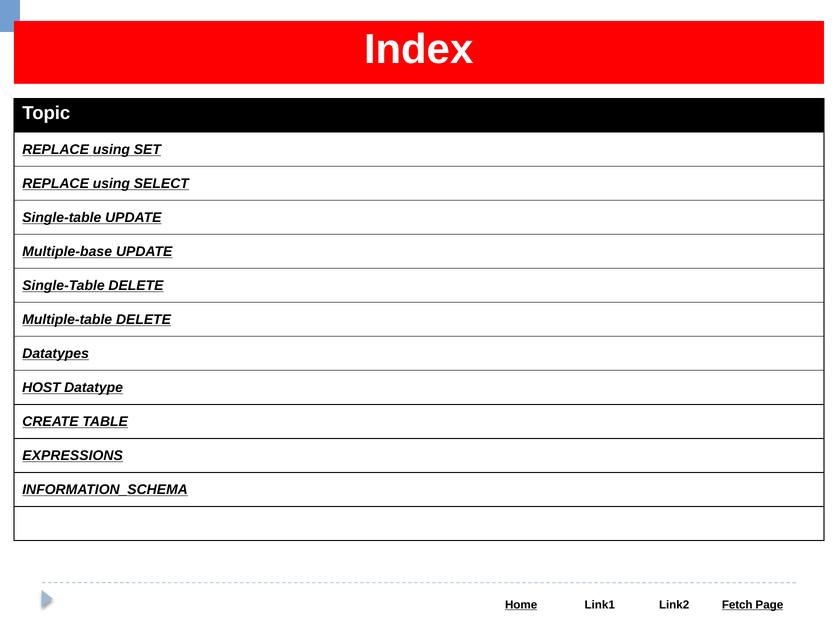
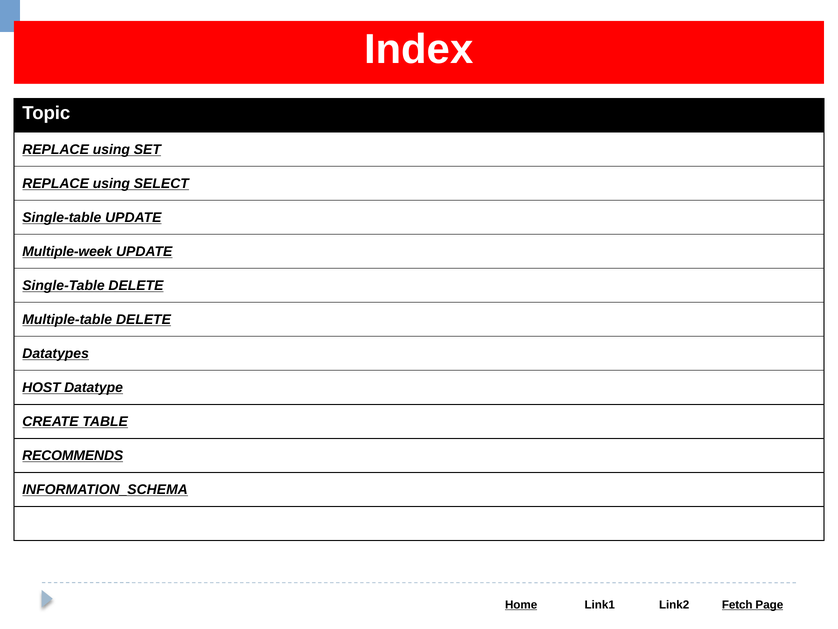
Multiple-base: Multiple-base -> Multiple-week
EXPRESSIONS: EXPRESSIONS -> RECOMMENDS
